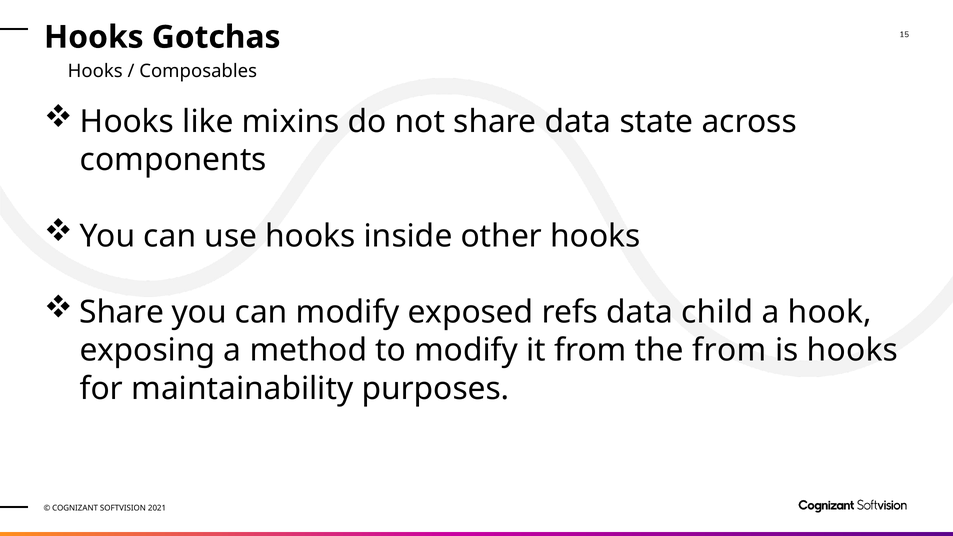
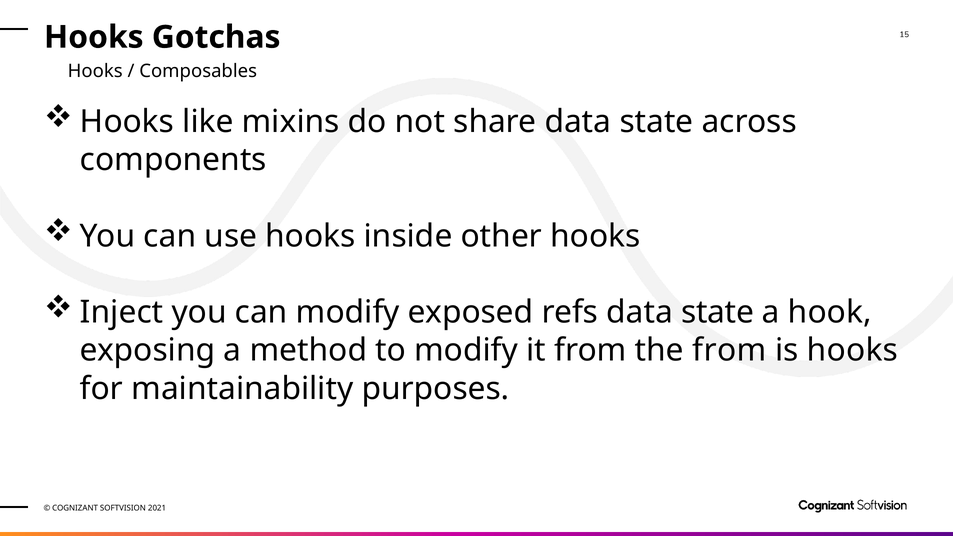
Share at (122, 312): Share -> Inject
refs data child: child -> state
